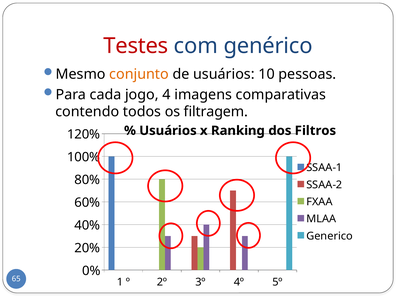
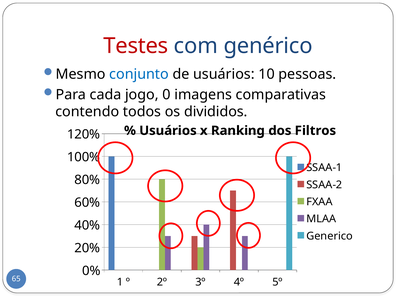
conjunto colour: orange -> blue
4: 4 -> 0
filtragem: filtragem -> divididos
